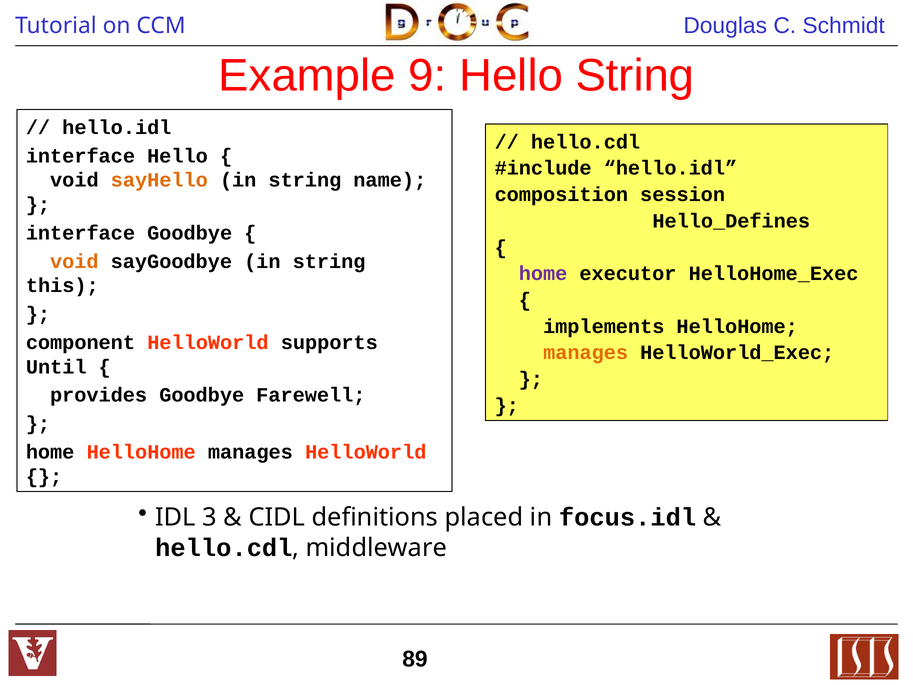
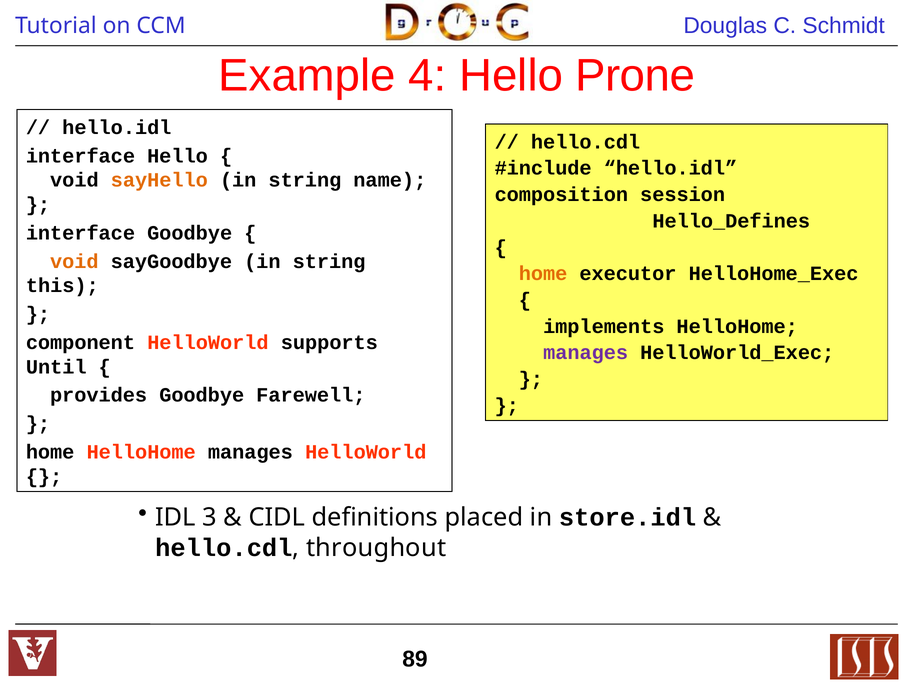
9: 9 -> 4
Hello String: String -> Prone
home at (543, 274) colour: purple -> orange
manages at (586, 353) colour: orange -> purple
focus.idl: focus.idl -> store.idl
middleware: middleware -> throughout
